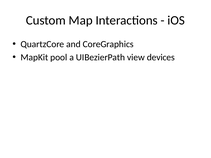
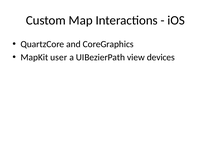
pool: pool -> user
